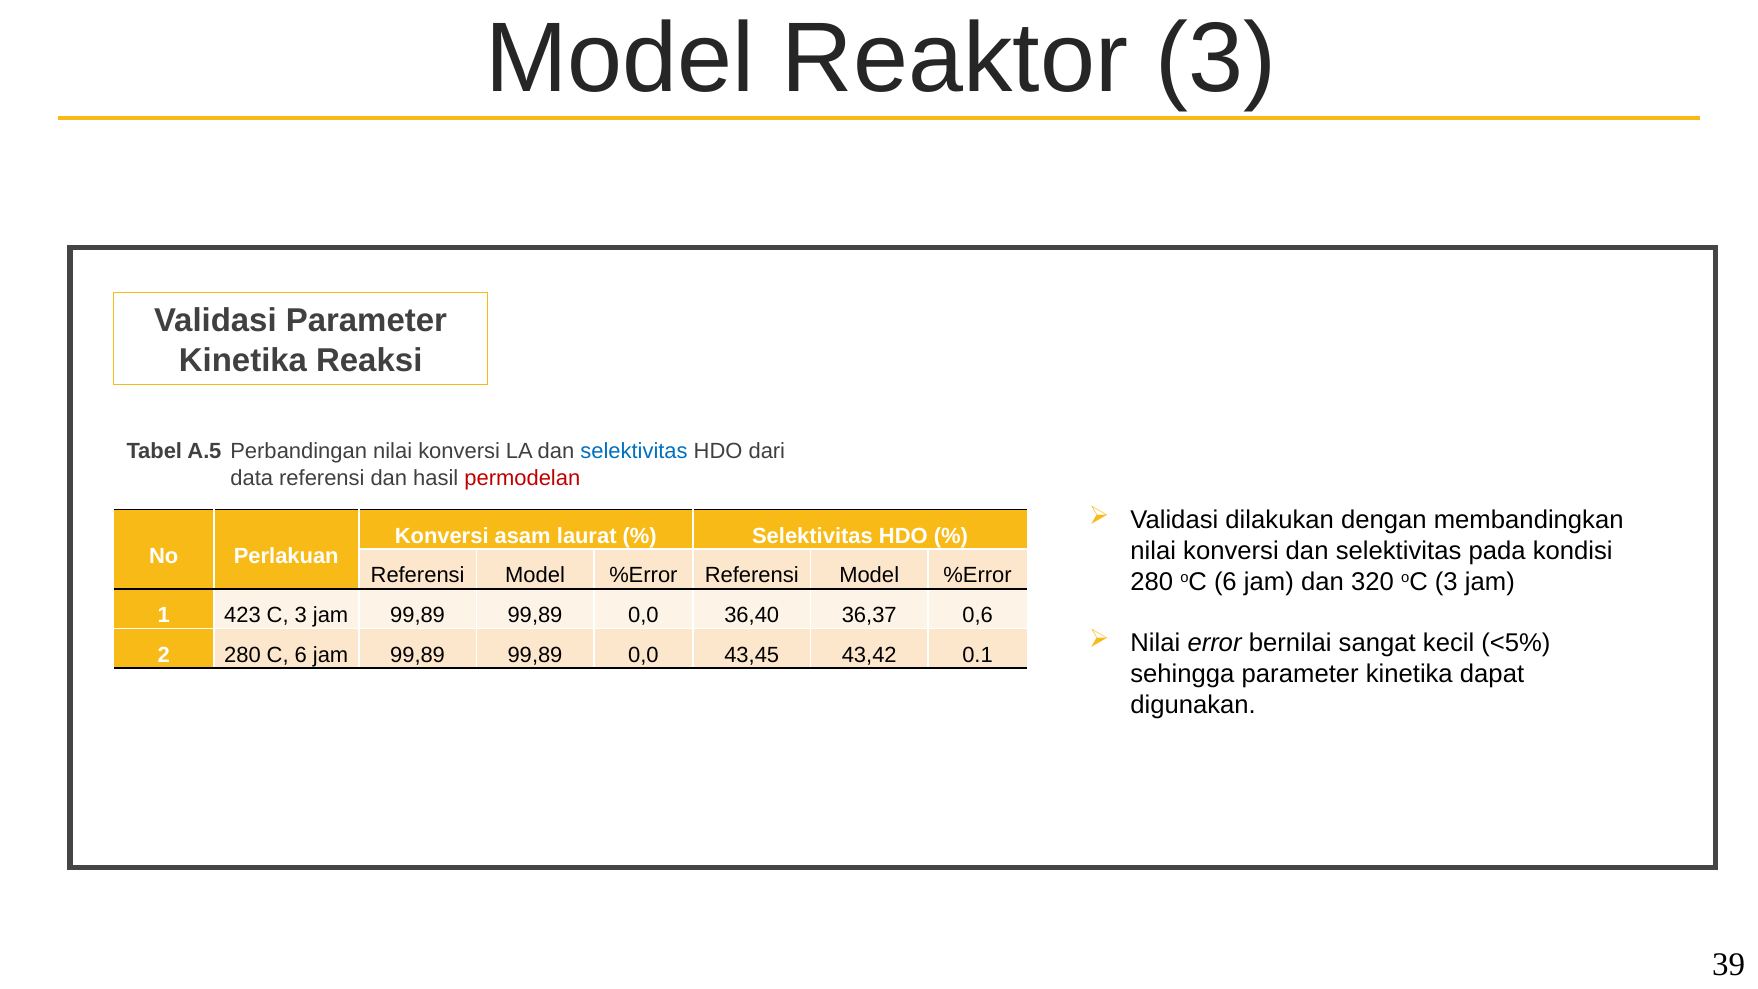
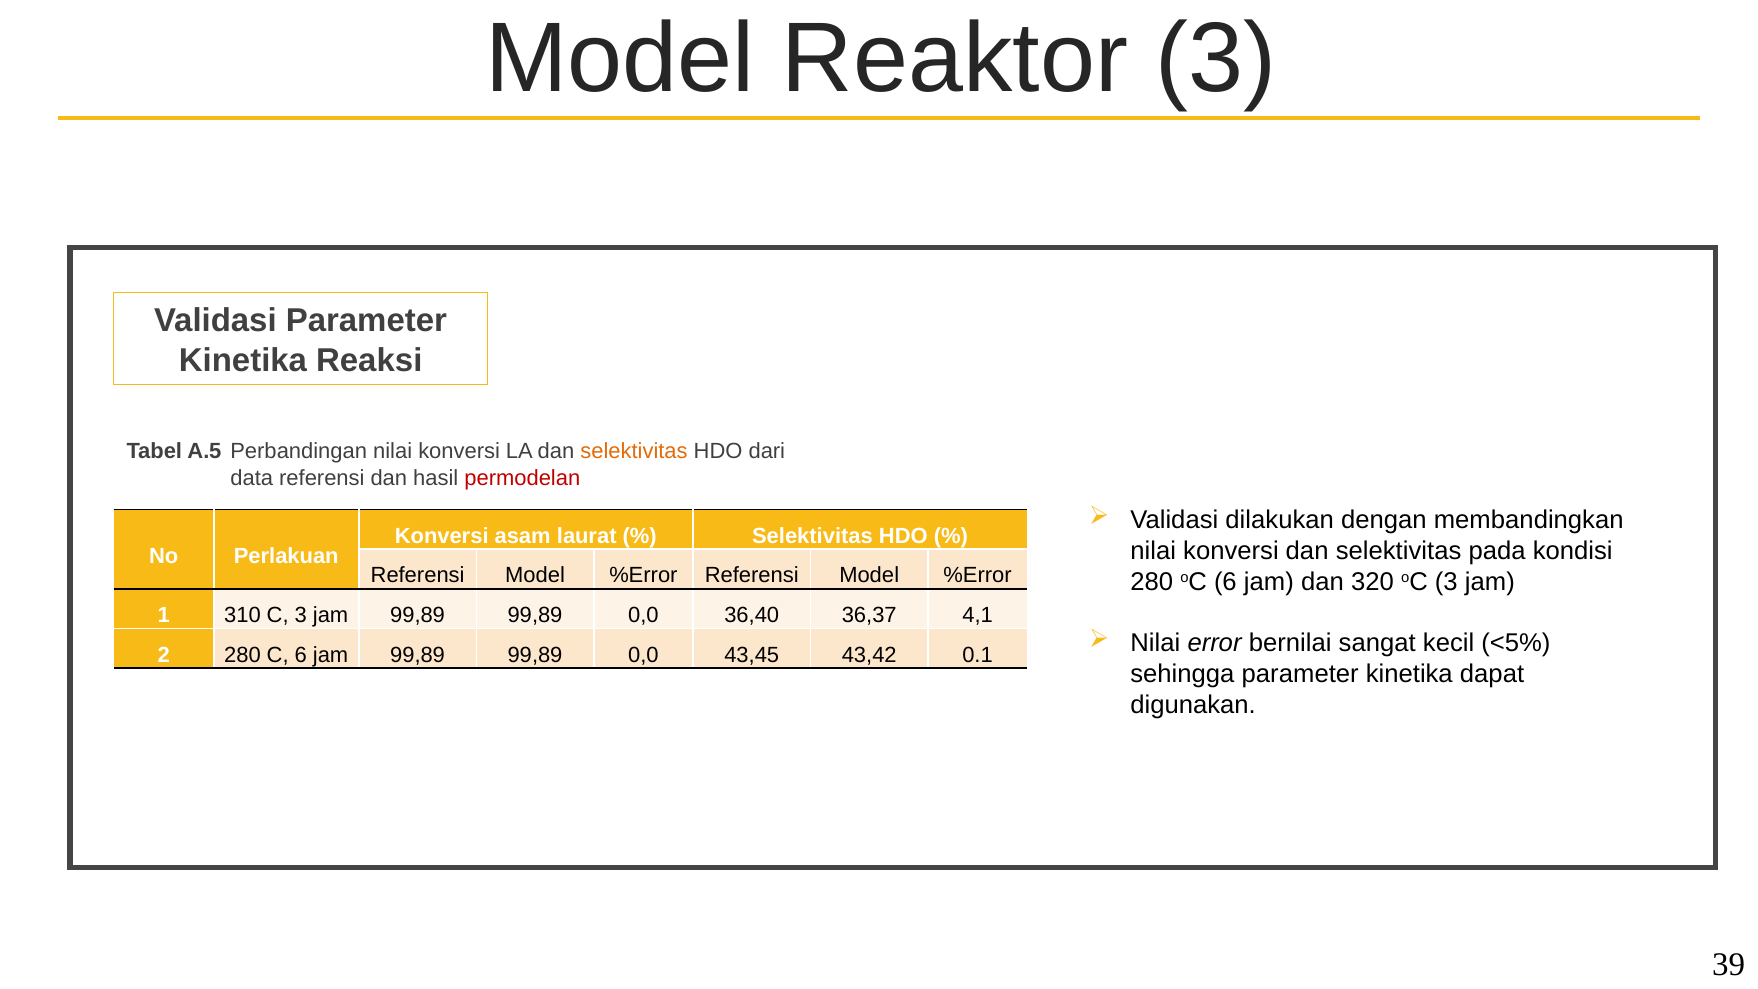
selektivitas at (634, 452) colour: blue -> orange
423: 423 -> 310
0,6: 0,6 -> 4,1
